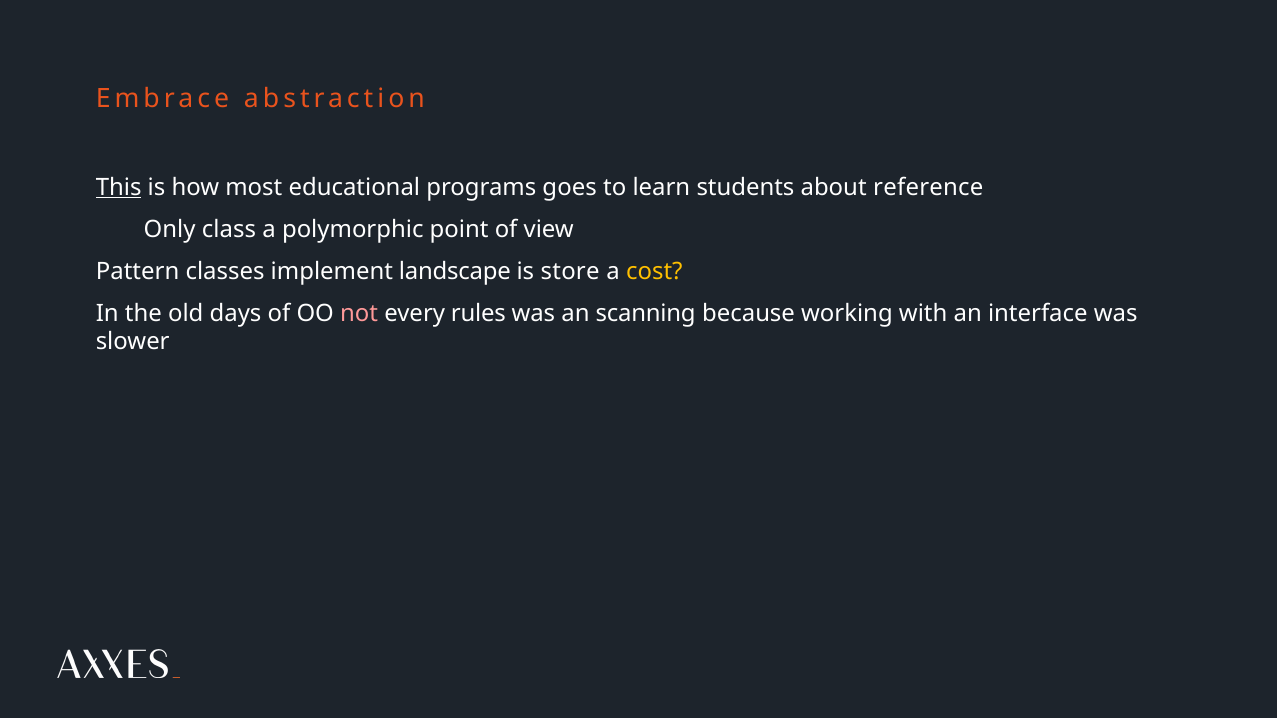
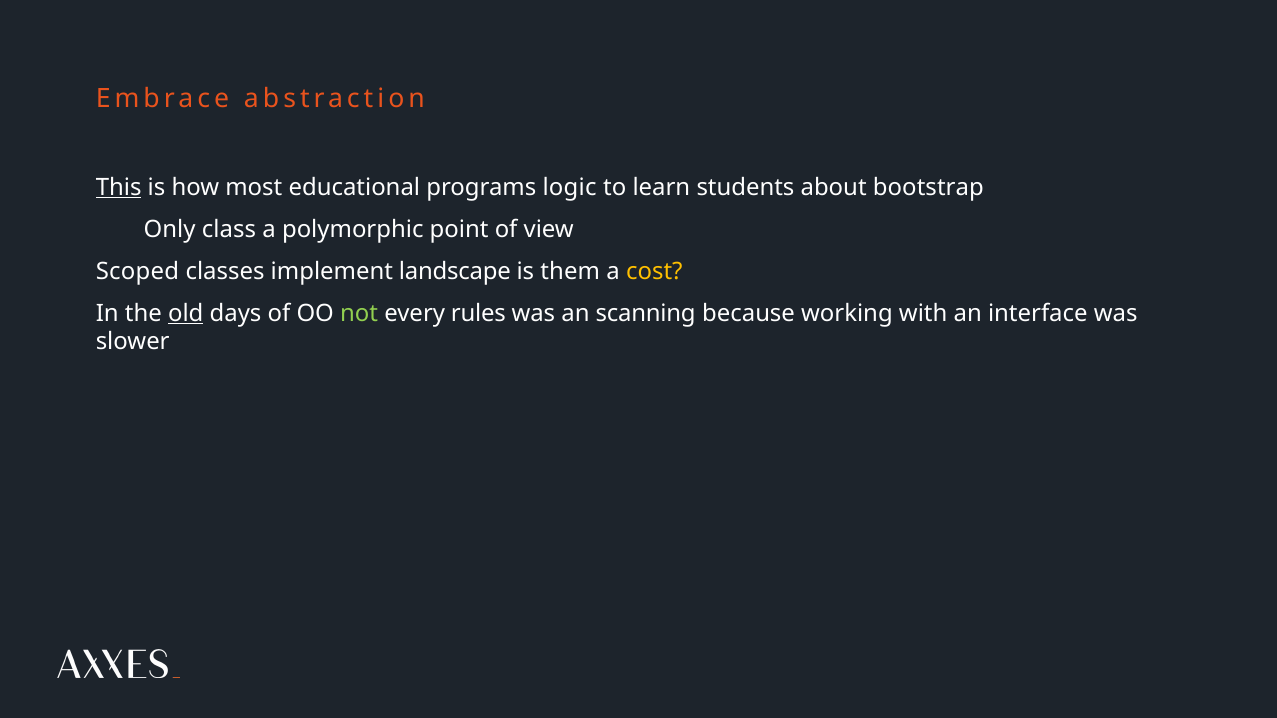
goes: goes -> logic
reference: reference -> bootstrap
Pattern: Pattern -> Scoped
store: store -> them
old underline: none -> present
not colour: pink -> light green
